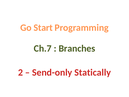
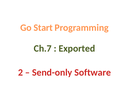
Branches: Branches -> Exported
Statically: Statically -> Software
